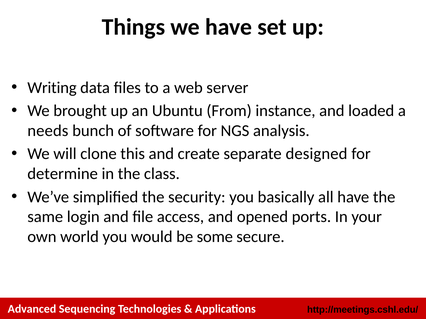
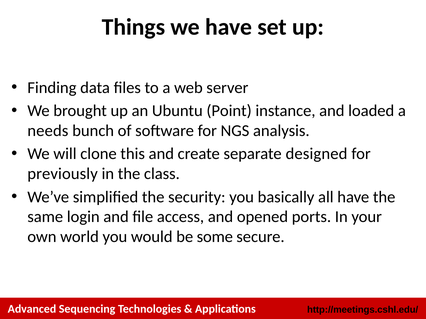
Writing: Writing -> Finding
From: From -> Point
determine: determine -> previously
